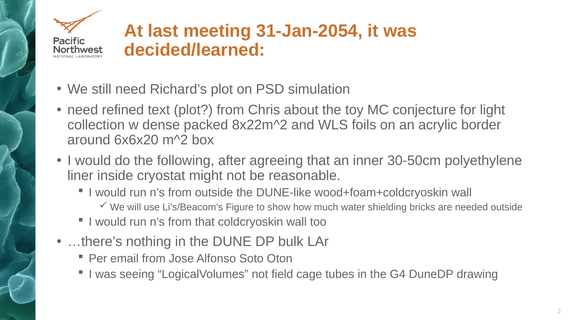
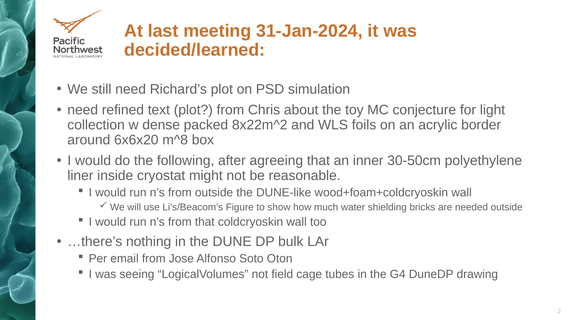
31-Jan-2054: 31-Jan-2054 -> 31-Jan-2024
m^2: m^2 -> m^8
